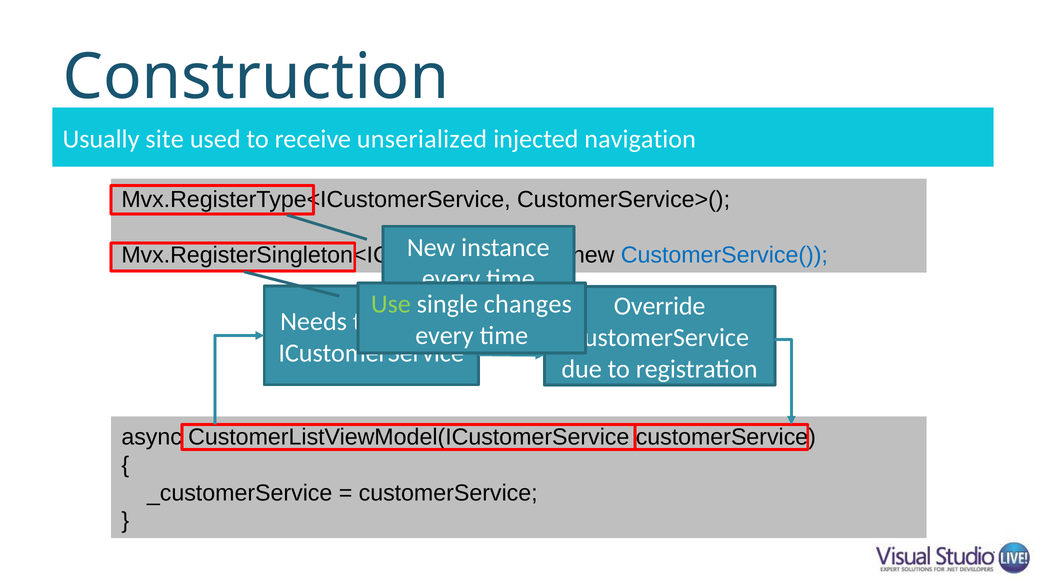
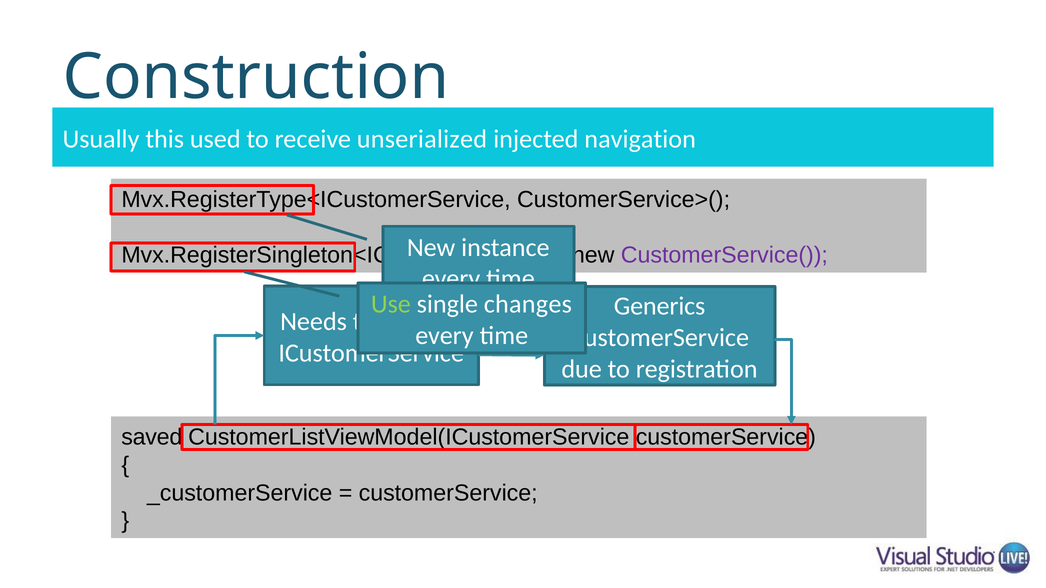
site: site -> this
CustomerService( colour: blue -> purple
Override: Override -> Generics
async: async -> saved
